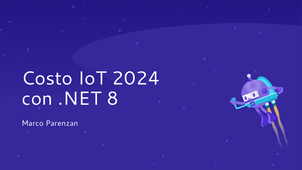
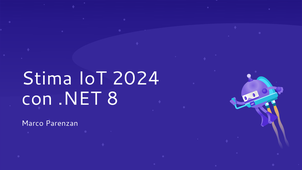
Costo: Costo -> Stima
